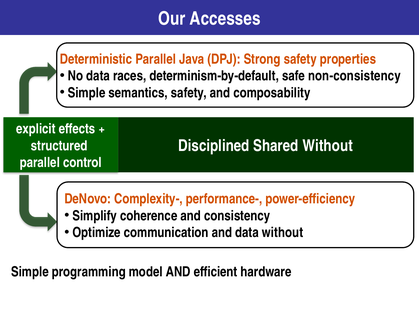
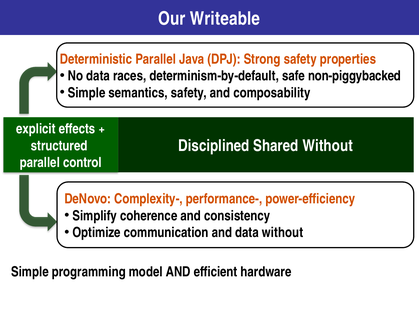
Accesses: Accesses -> Writeable
non-consistency: non-consistency -> non-piggybacked
